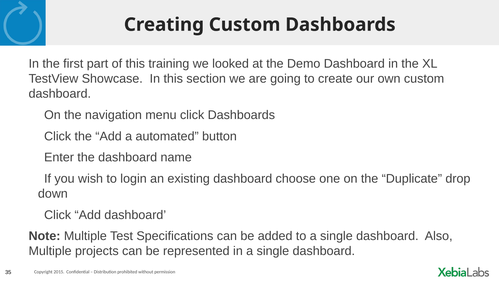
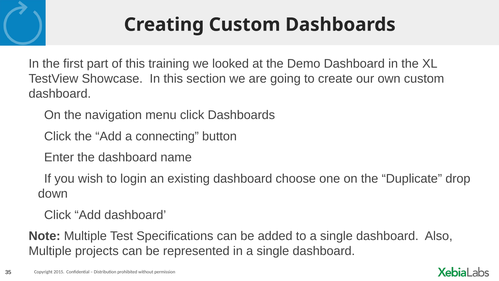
automated: automated -> connecting
